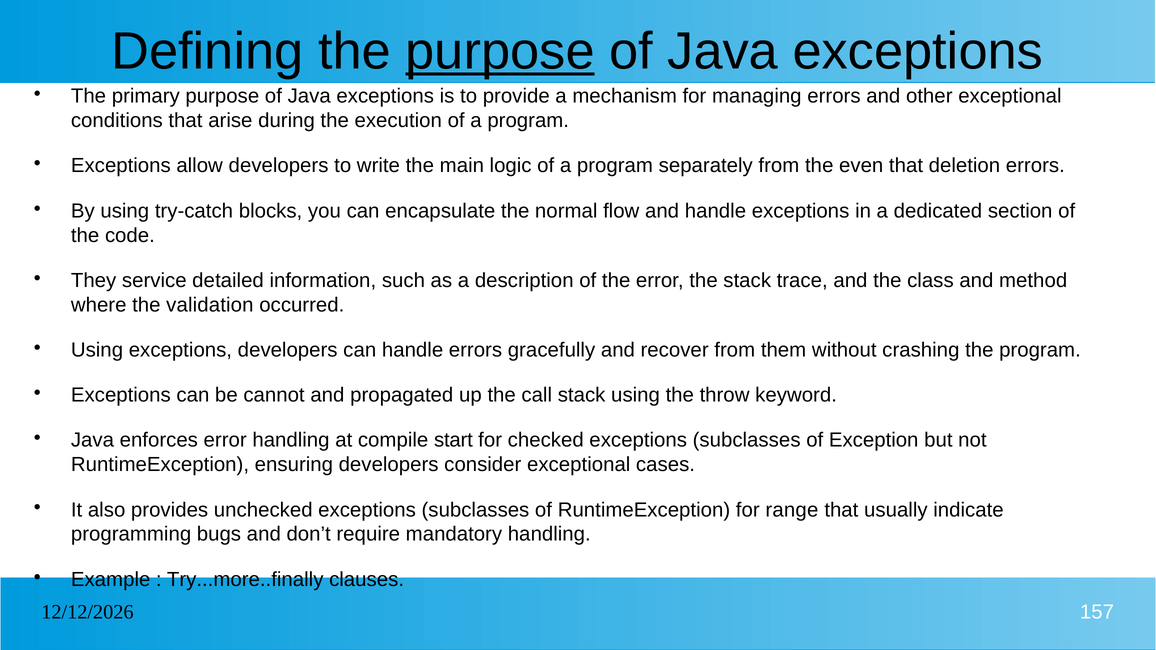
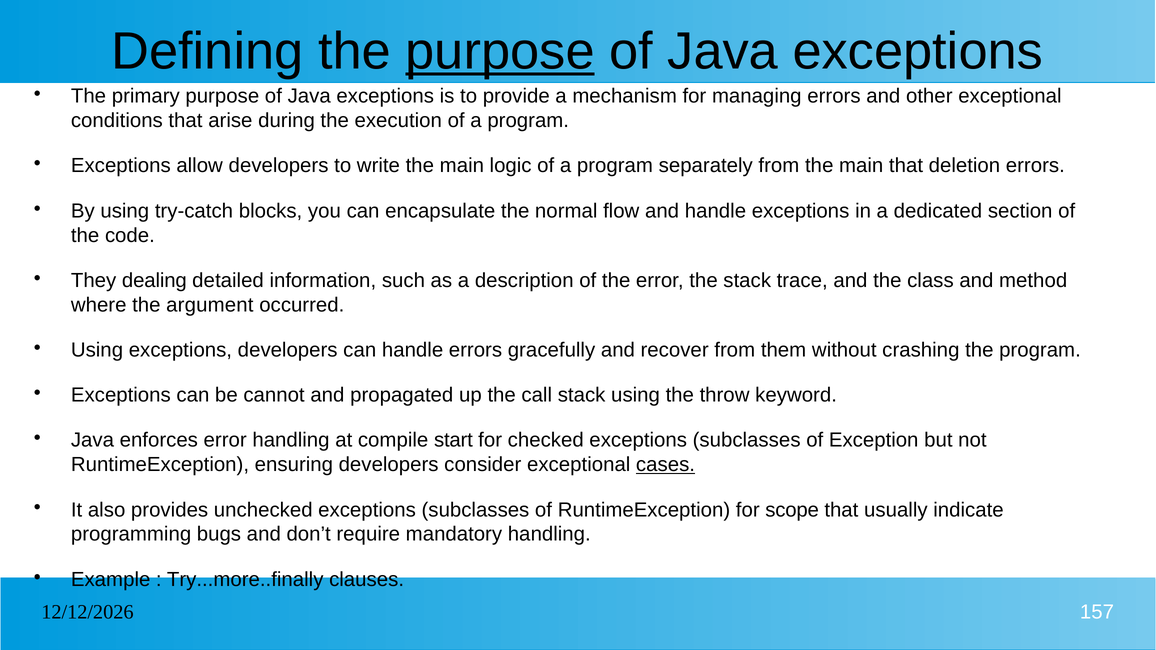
from the even: even -> main
service: service -> dealing
validation: validation -> argument
cases underline: none -> present
range: range -> scope
